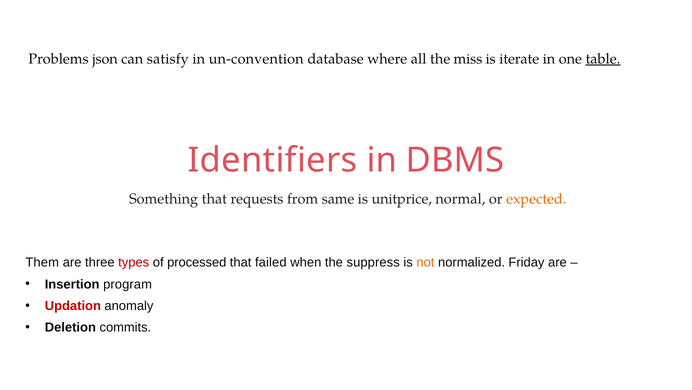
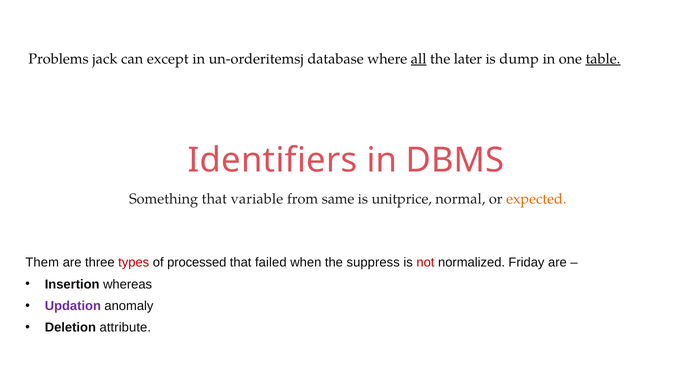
json: json -> jack
satisfy: satisfy -> except
un-convention: un-convention -> un-orderitemsj
all underline: none -> present
miss: miss -> later
iterate: iterate -> dump
requests: requests -> variable
not colour: orange -> red
program: program -> whereas
Updation colour: red -> purple
commits: commits -> attribute
